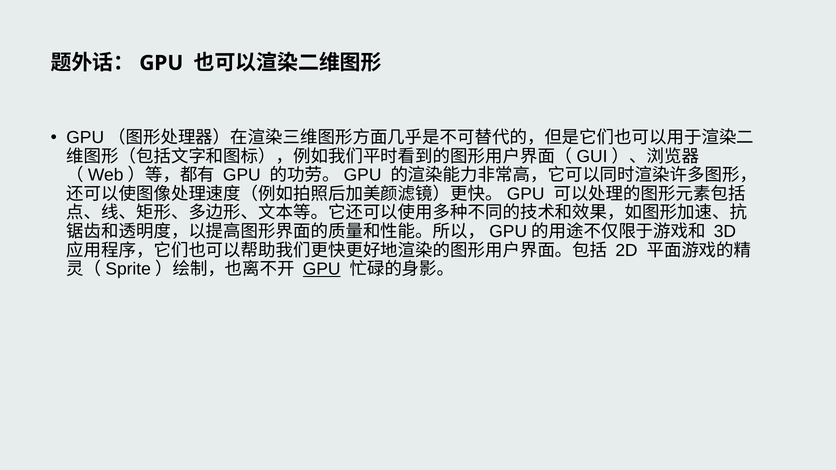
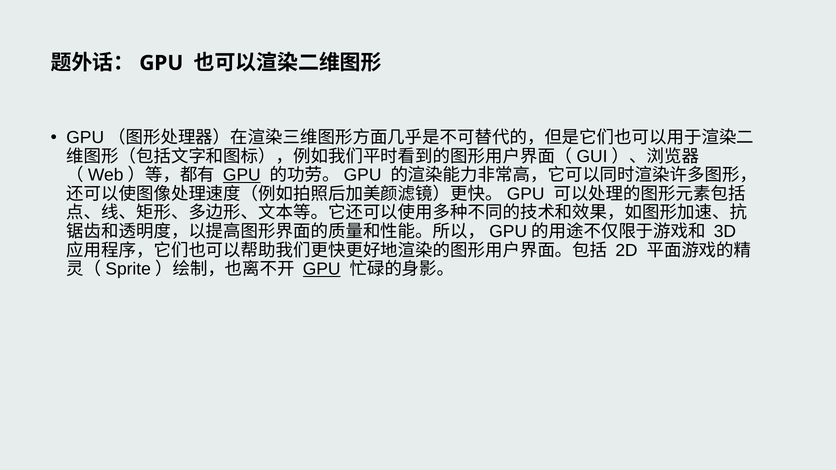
GPU at (242, 175) underline: none -> present
